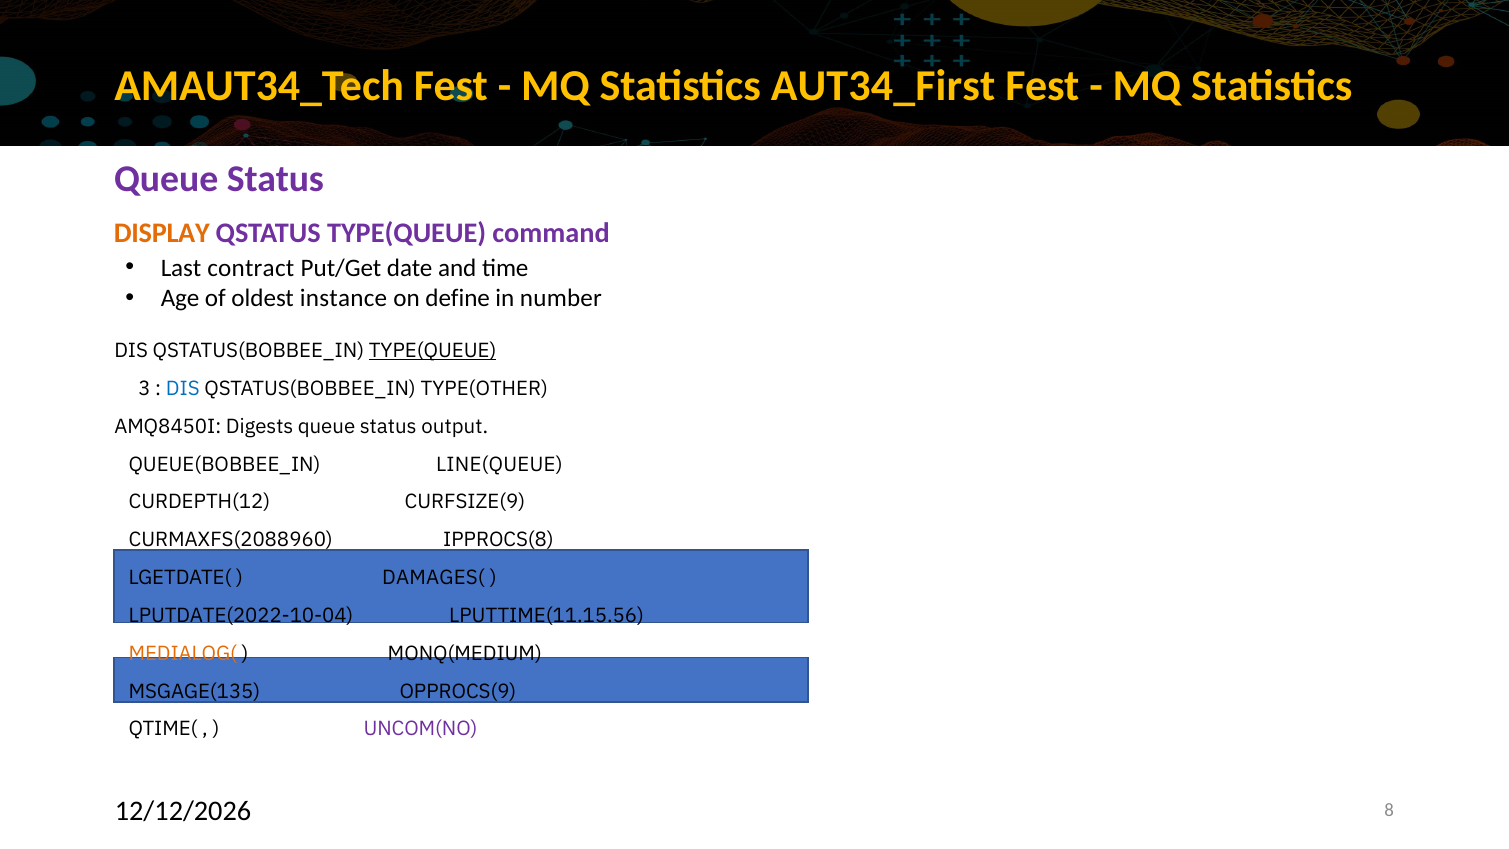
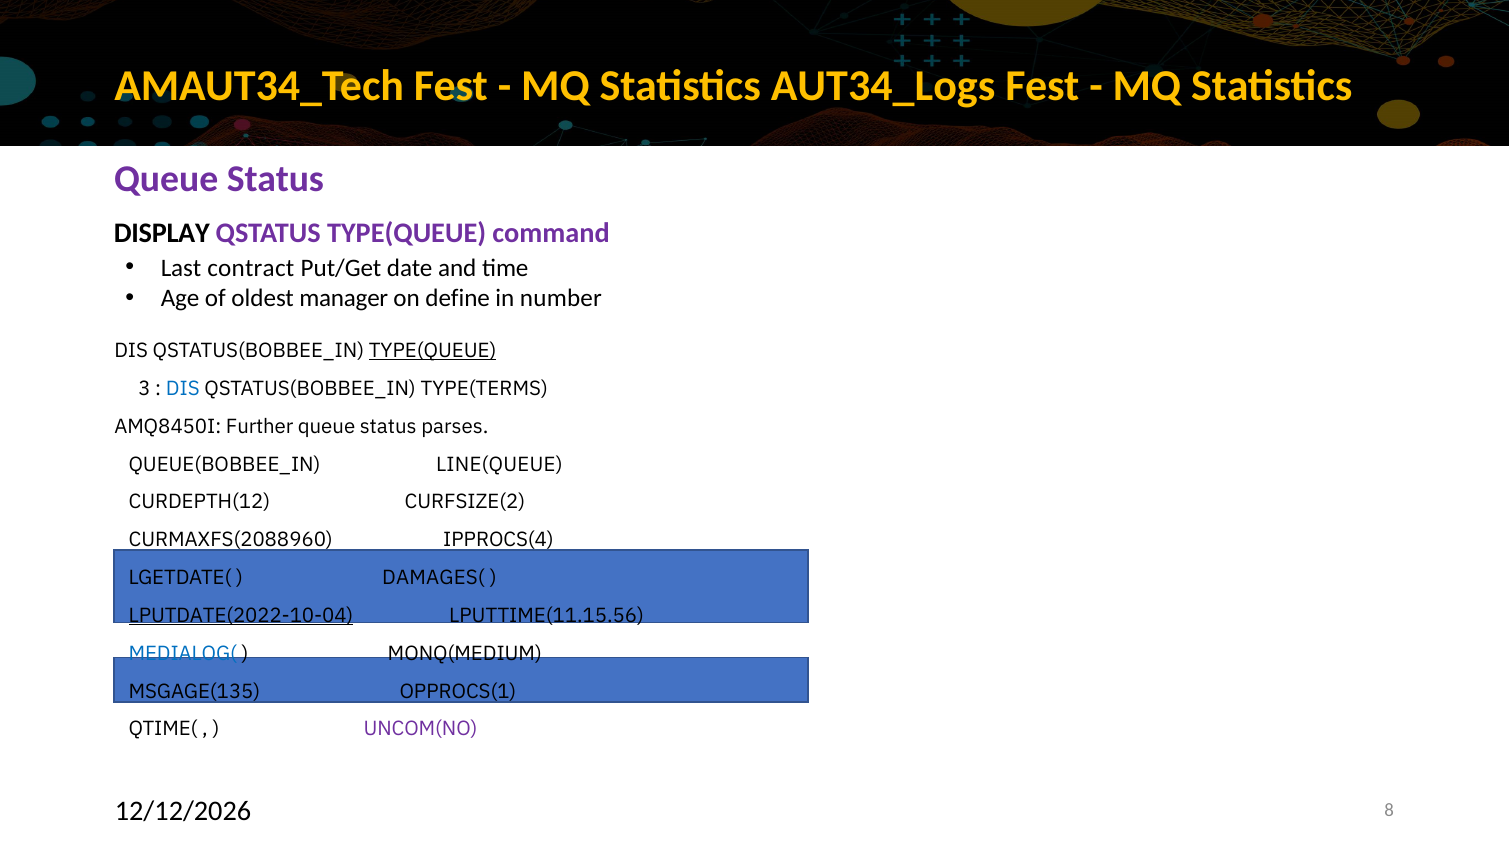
AUT34_First: AUT34_First -> AUT34_Logs
DISPLAY colour: orange -> black
instance: instance -> manager
TYPE(OTHER: TYPE(OTHER -> TYPE(TERMS
Digests: Digests -> Further
output: output -> parses
CURFSIZE(9: CURFSIZE(9 -> CURFSIZE(2
IPPROCS(8: IPPROCS(8 -> IPPROCS(4
LPUTDATE(2022-10-04 underline: none -> present
MEDIALOG( colour: orange -> blue
OPPROCS(9: OPPROCS(9 -> OPPROCS(1
